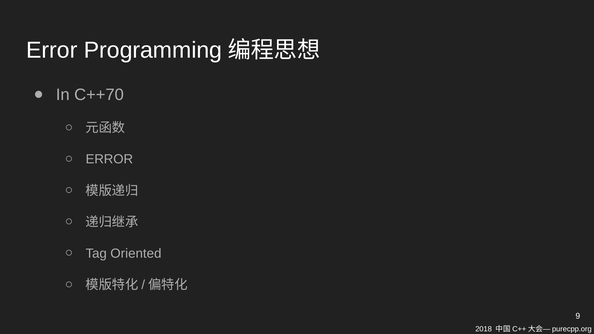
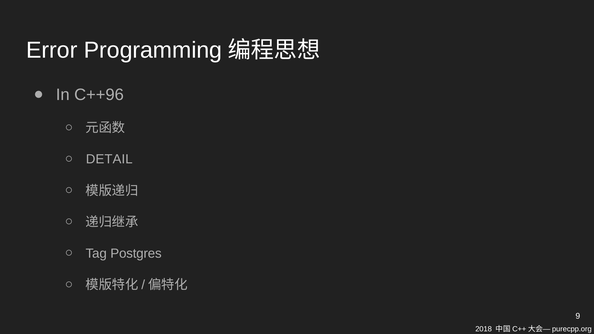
C++70: C++70 -> C++96
ERROR at (109, 159): ERROR -> DETAIL
Oriented: Oriented -> Postgres
